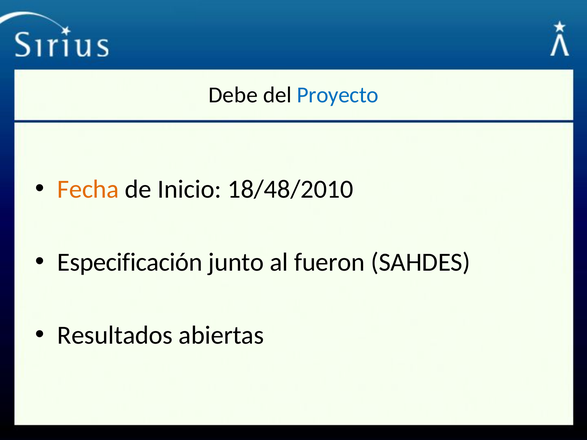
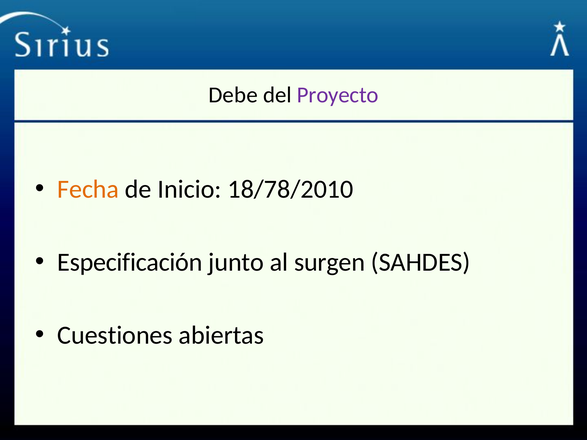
Proyecto colour: blue -> purple
18/48/2010: 18/48/2010 -> 18/78/2010
fueron: fueron -> surgen
Resultados: Resultados -> Cuestiones
